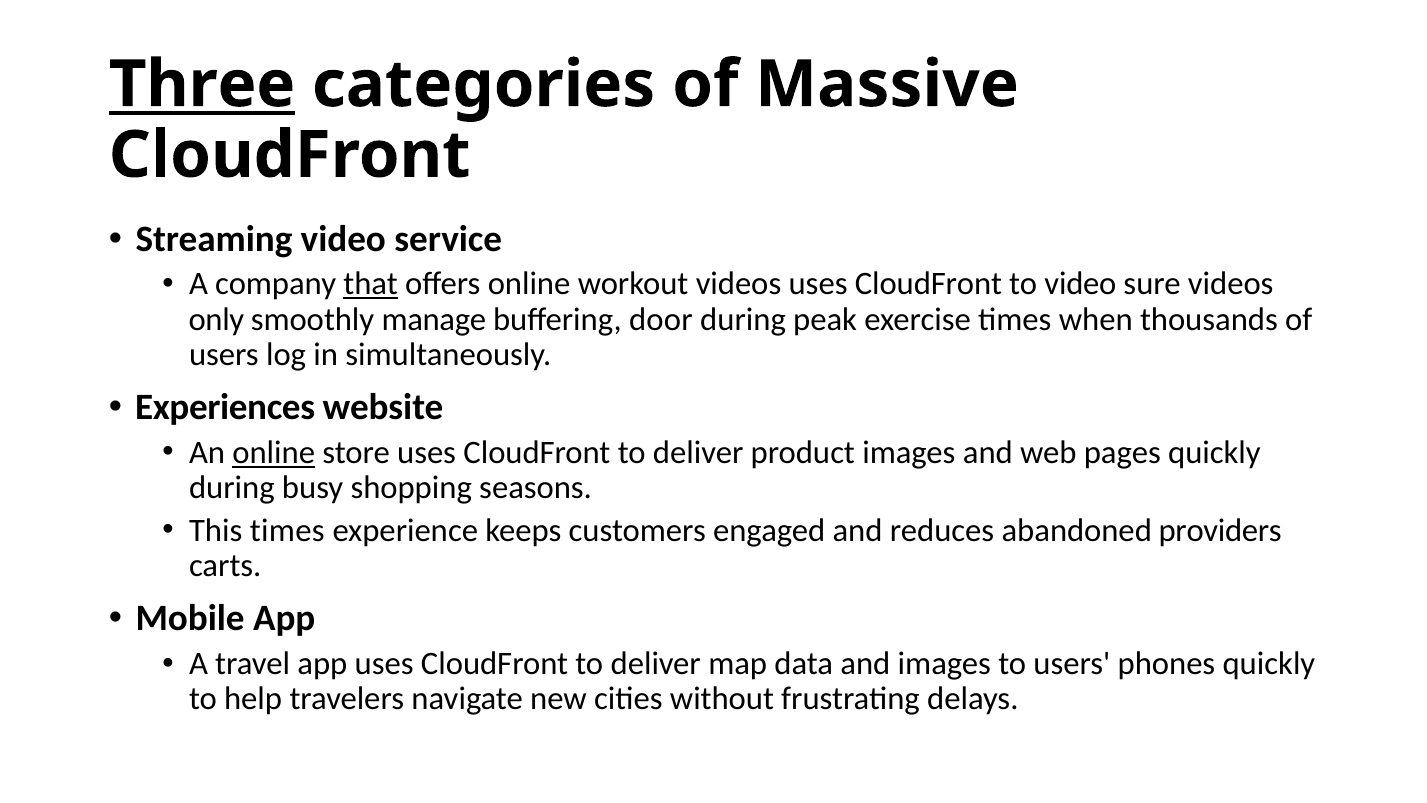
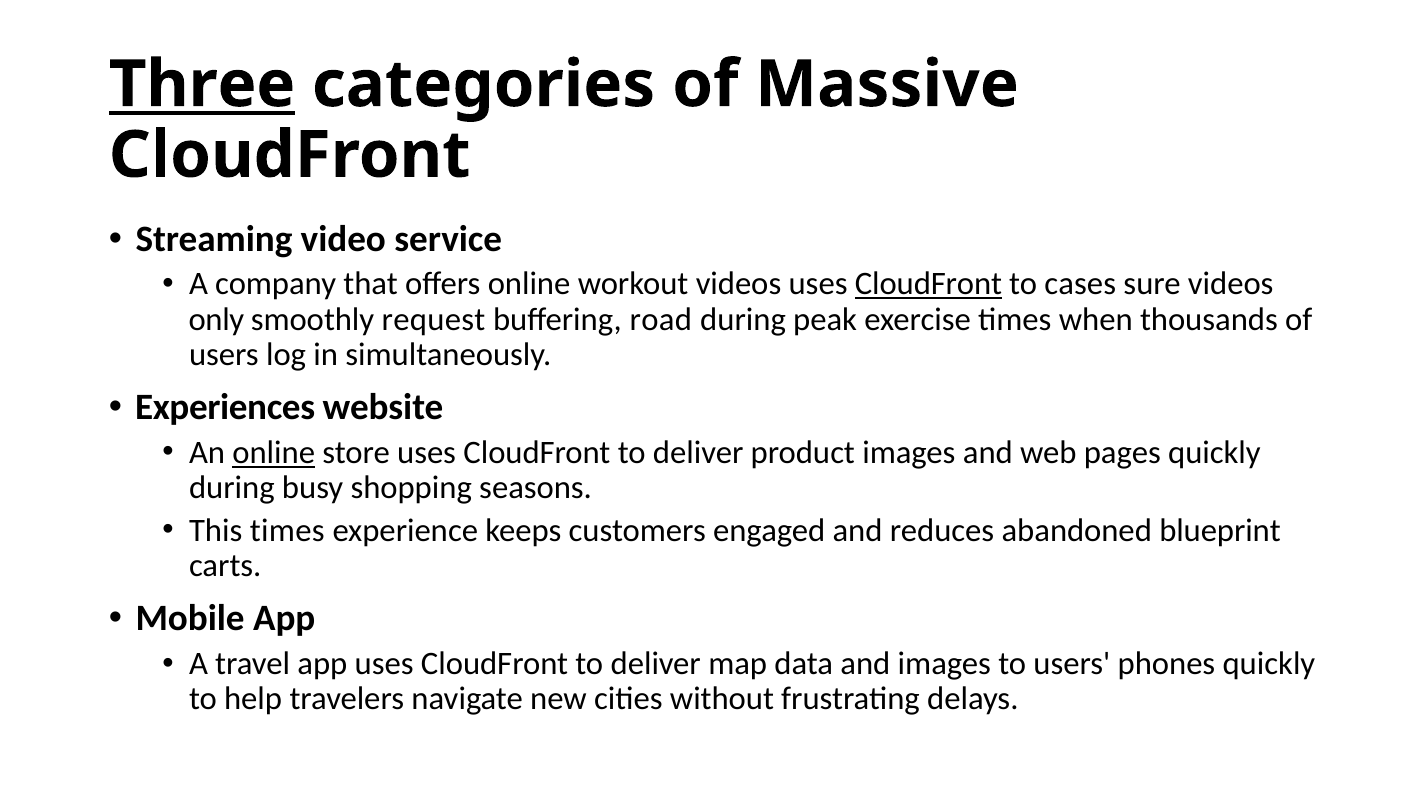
that underline: present -> none
CloudFront at (929, 284) underline: none -> present
to video: video -> cases
manage: manage -> request
door: door -> road
providers: providers -> blueprint
